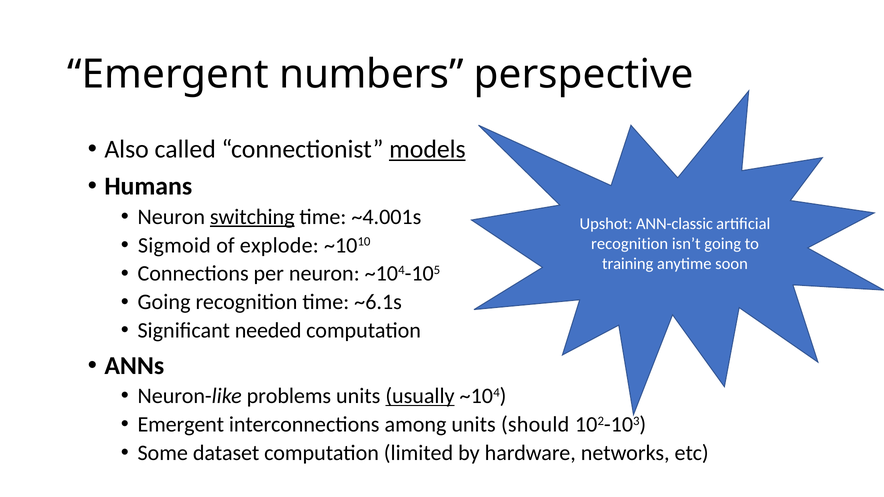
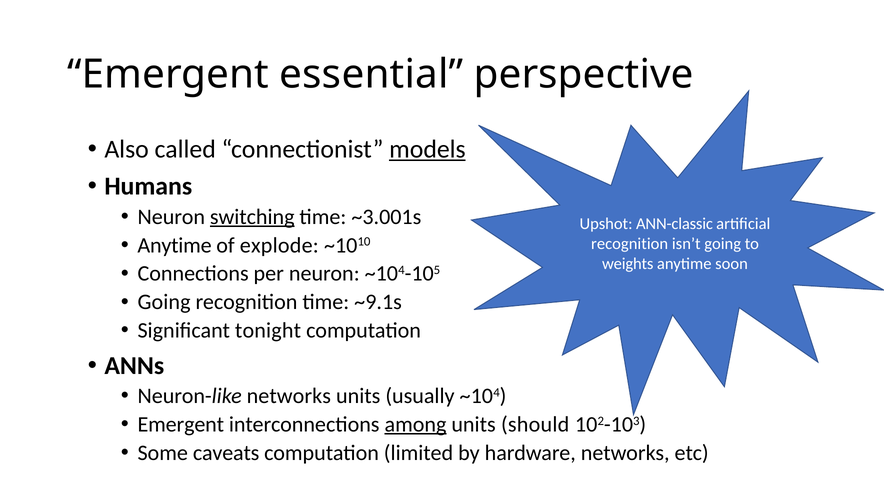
numbers: numbers -> essential
~4.001s: ~4.001s -> ~3.001s
Sigmoid at (174, 245): Sigmoid -> Anytime
training: training -> weights
~6.1s: ~6.1s -> ~9.1s
needed: needed -> tonight
Neuron-like problems: problems -> networks
usually underline: present -> none
among underline: none -> present
dataset: dataset -> caveats
